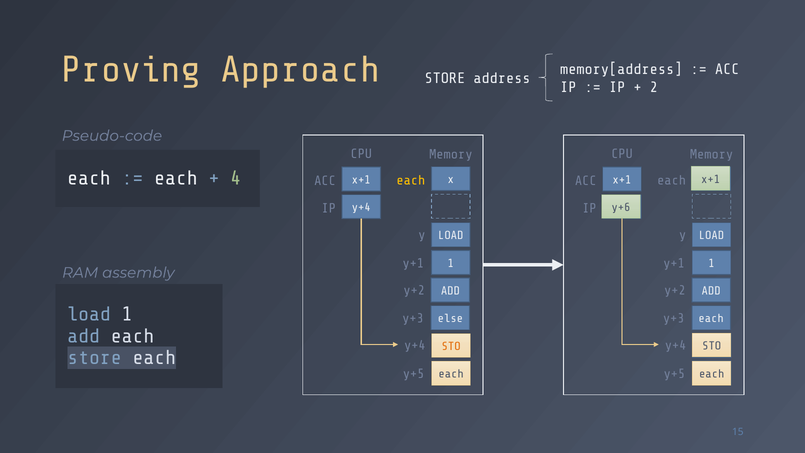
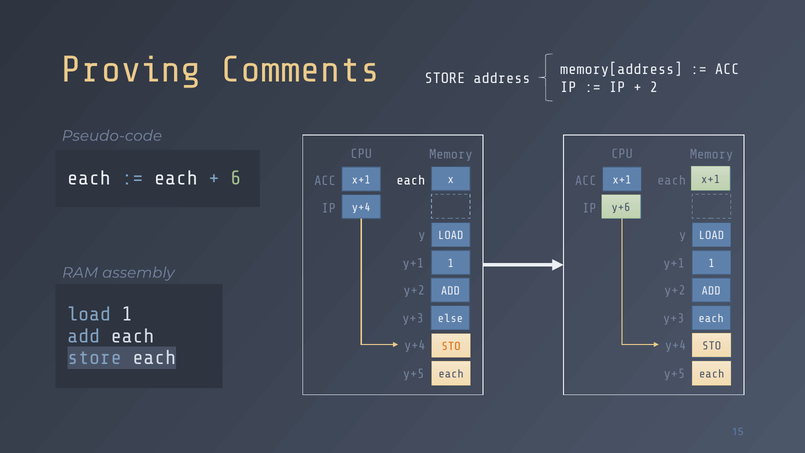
Approach: Approach -> Comments
4: 4 -> 6
each at (411, 180) colour: yellow -> white
